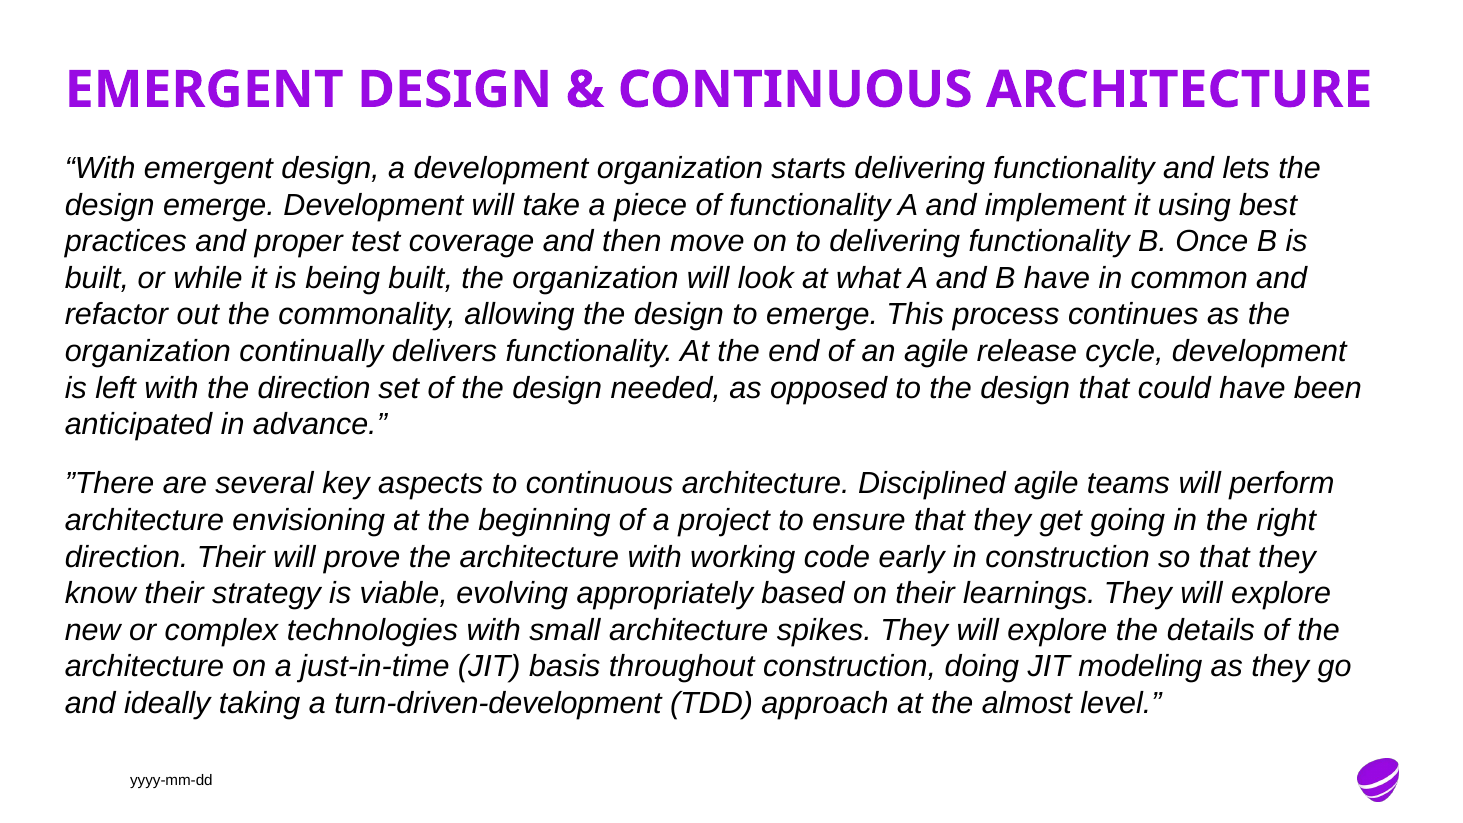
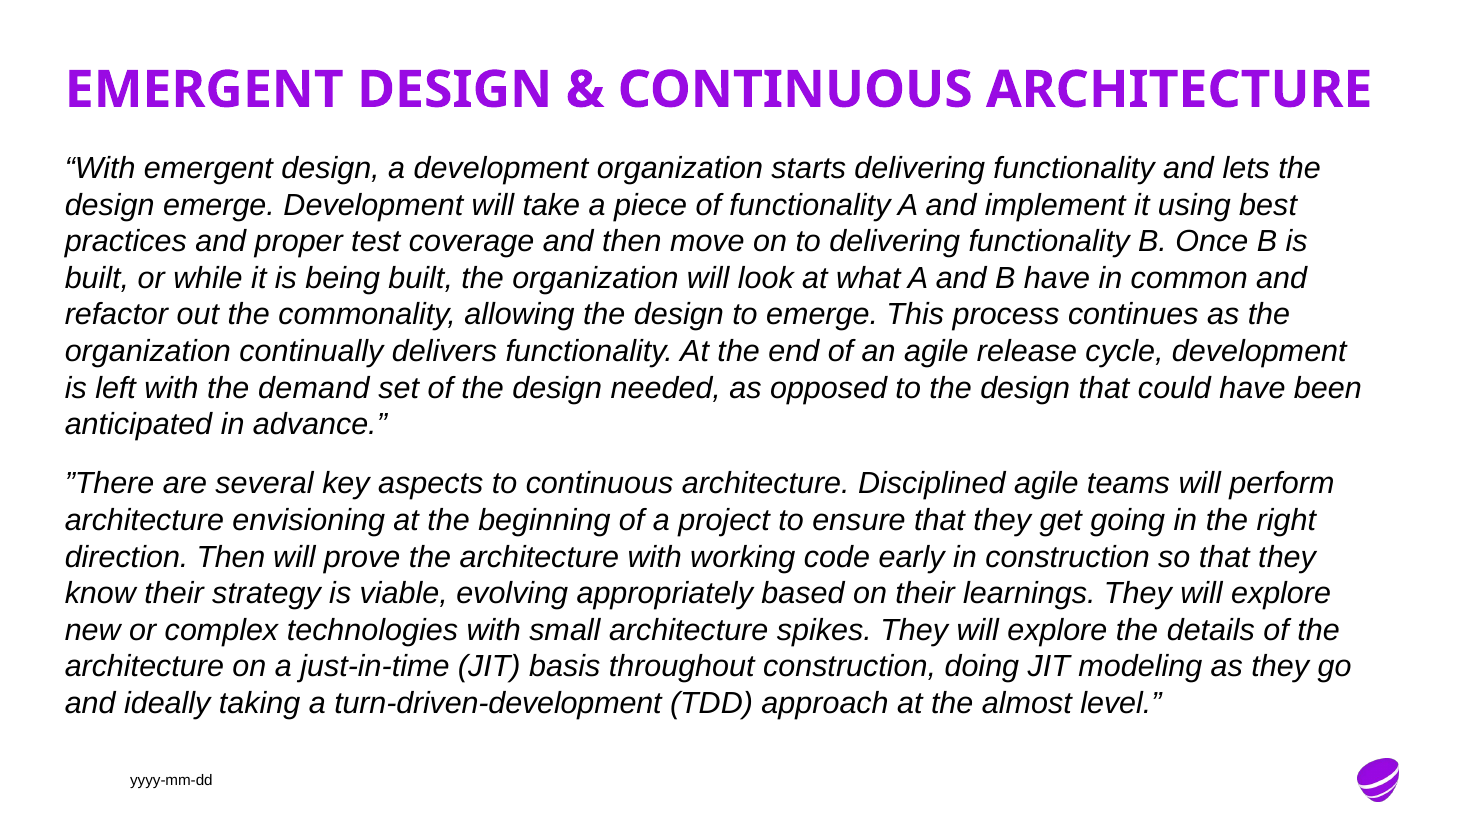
the direction: direction -> demand
direction Their: Their -> Then
